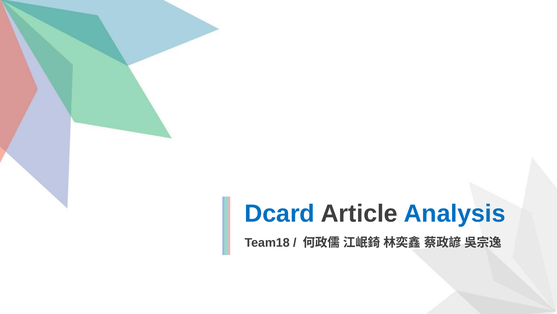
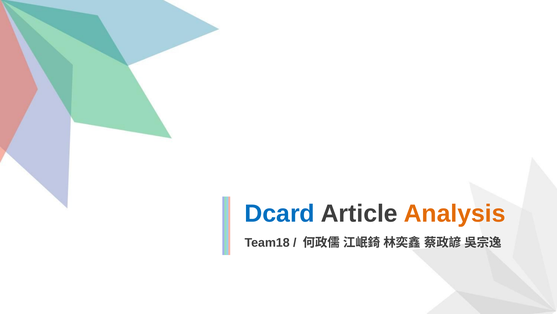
Analysis colour: blue -> orange
